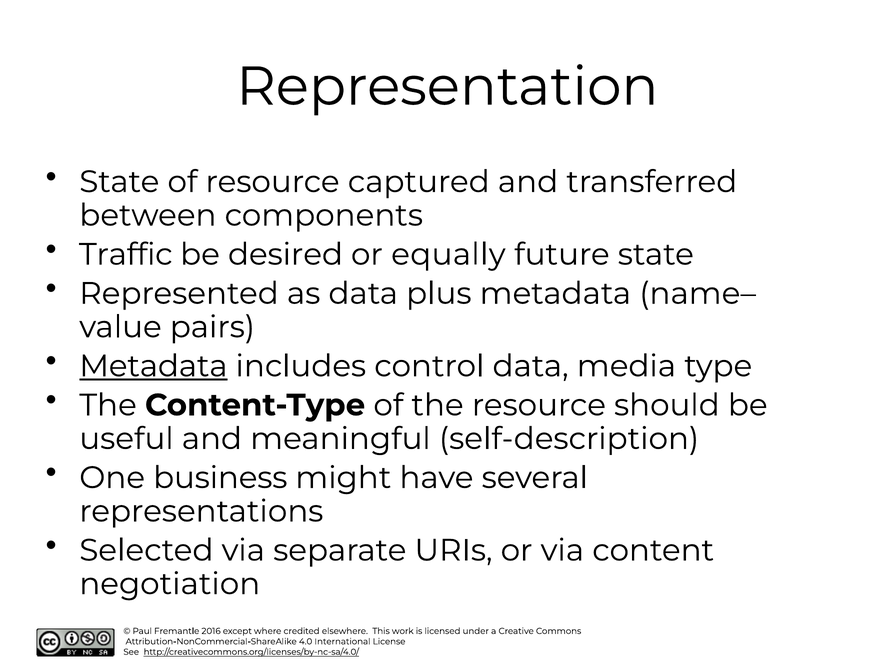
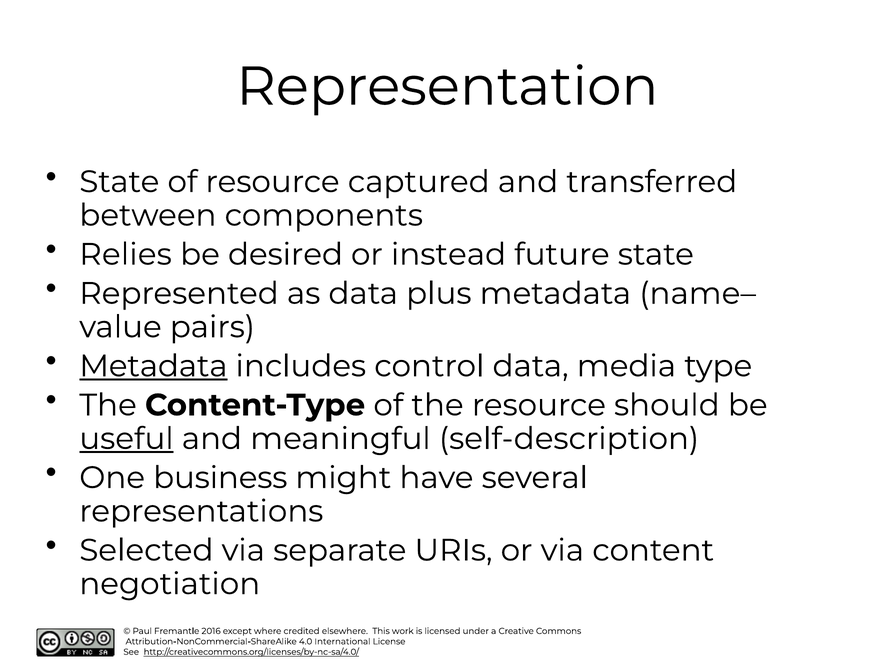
Traffic: Traffic -> Relies
equally: equally -> instead
useful underline: none -> present
